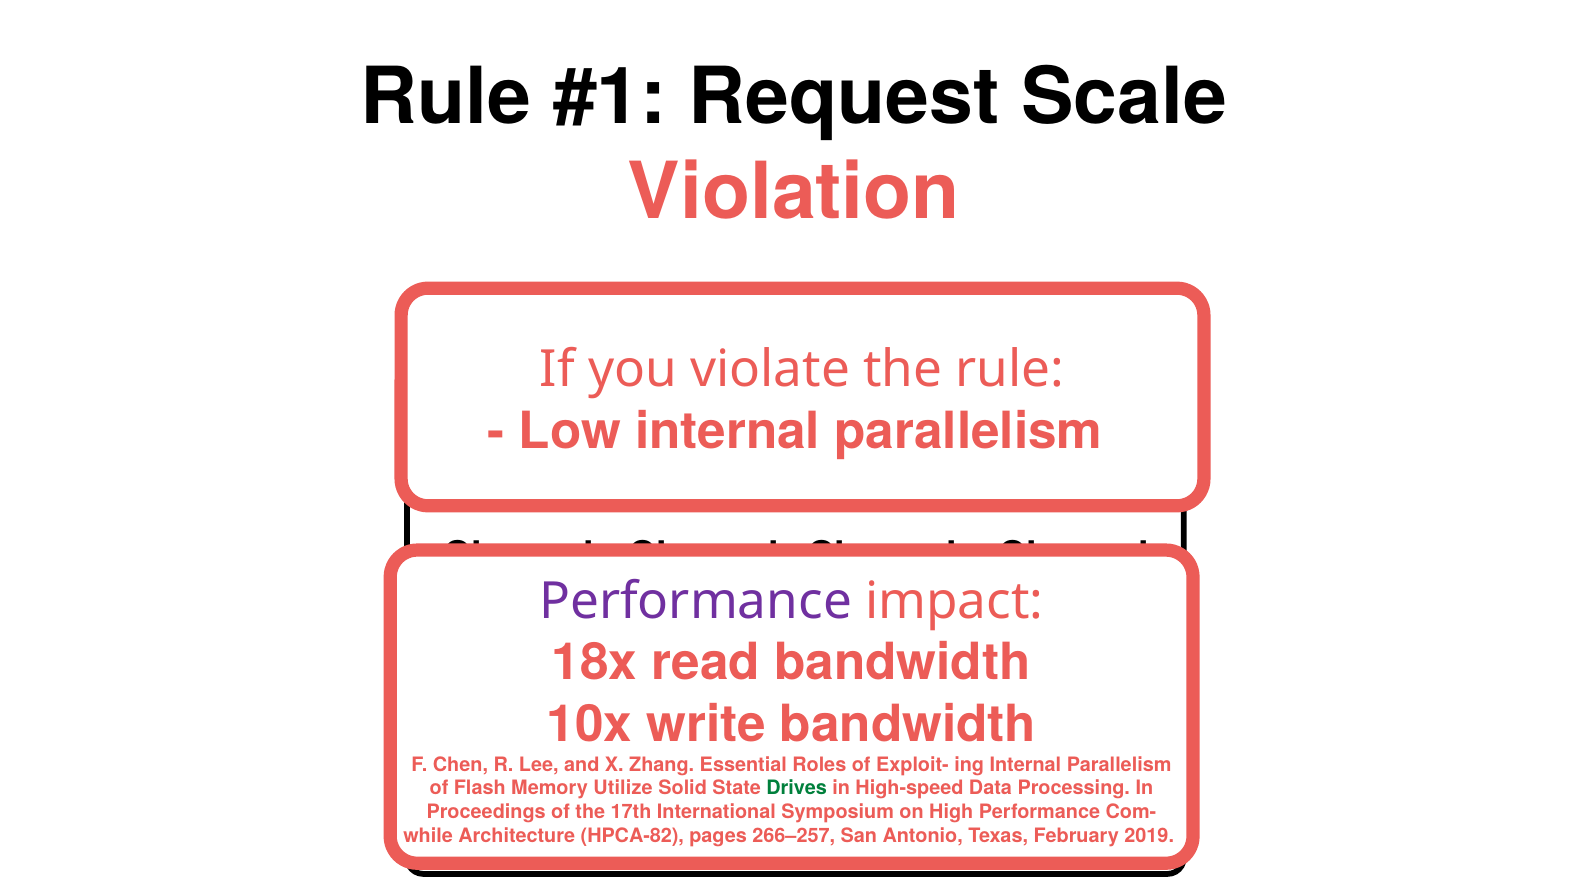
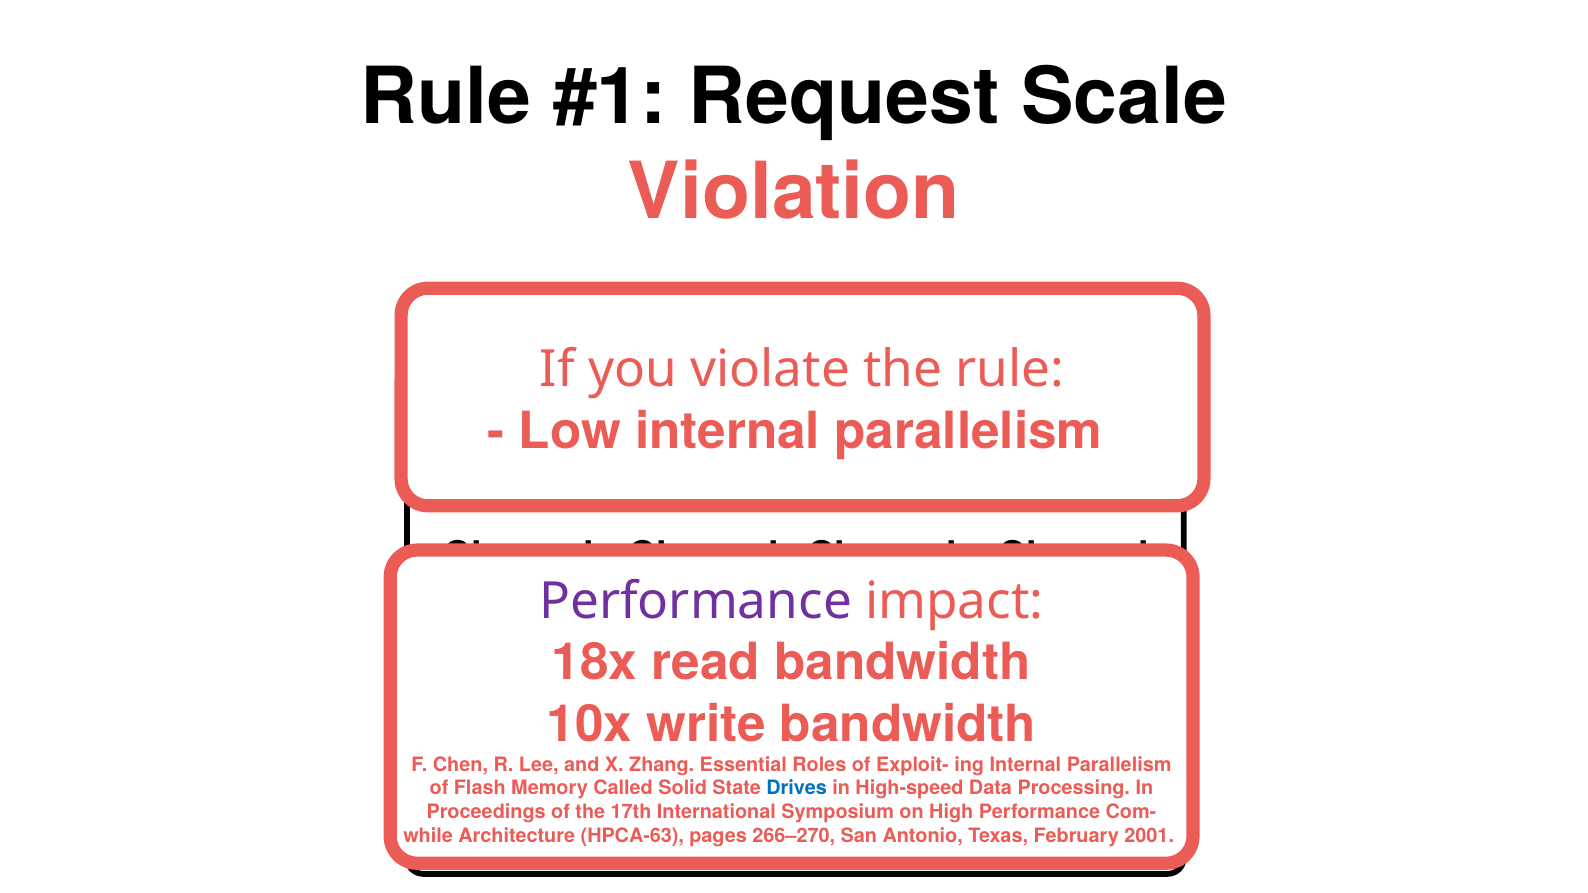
Utilize: Utilize -> Called
Drives colour: green -> blue
HPCA-82: HPCA-82 -> HPCA-63
266–257: 266–257 -> 266–270
2019: 2019 -> 2001
